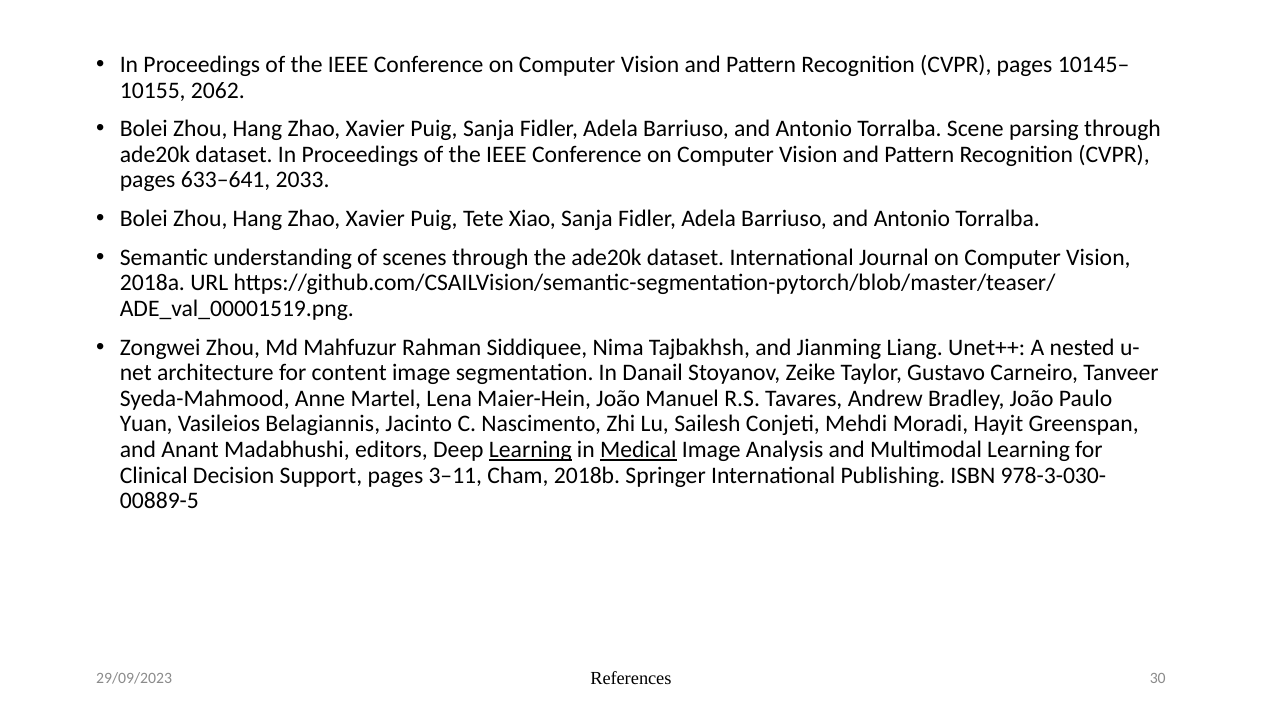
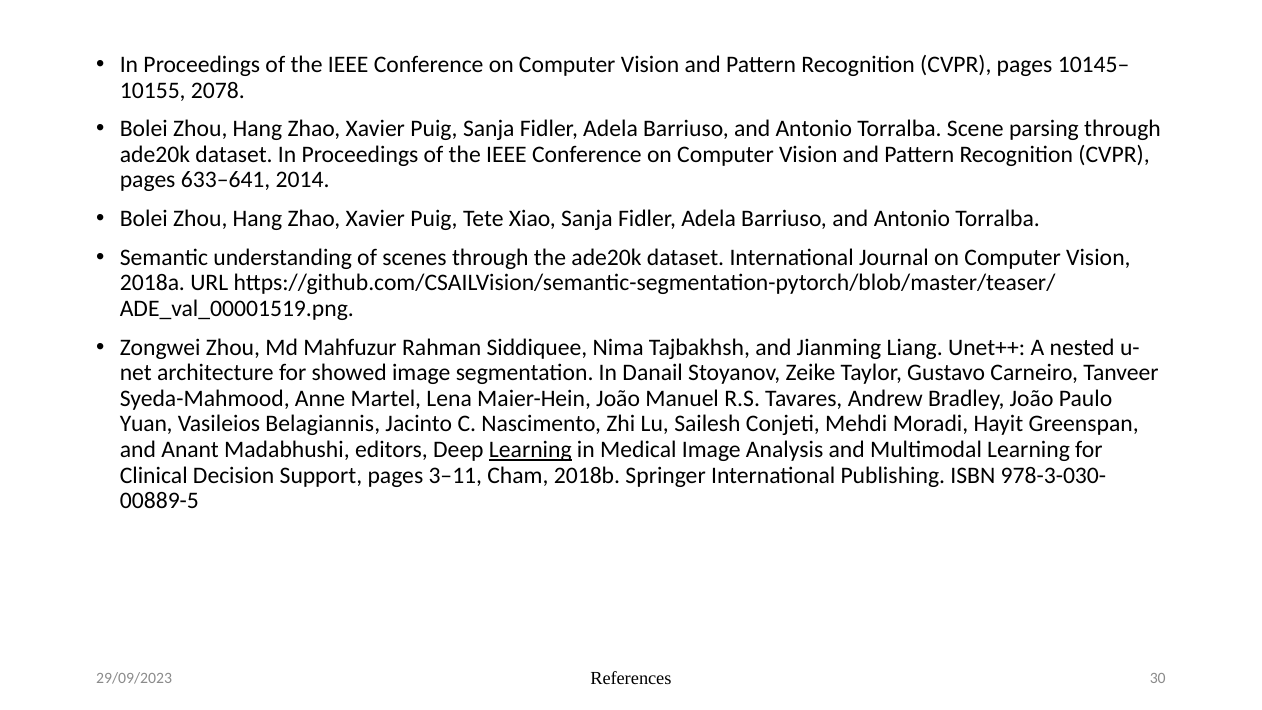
2062: 2062 -> 2078
2033: 2033 -> 2014
content: content -> showed
Medical underline: present -> none
